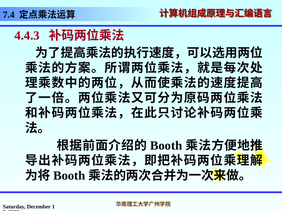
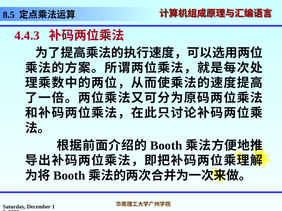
7.4: 7.4 -> 8.5
